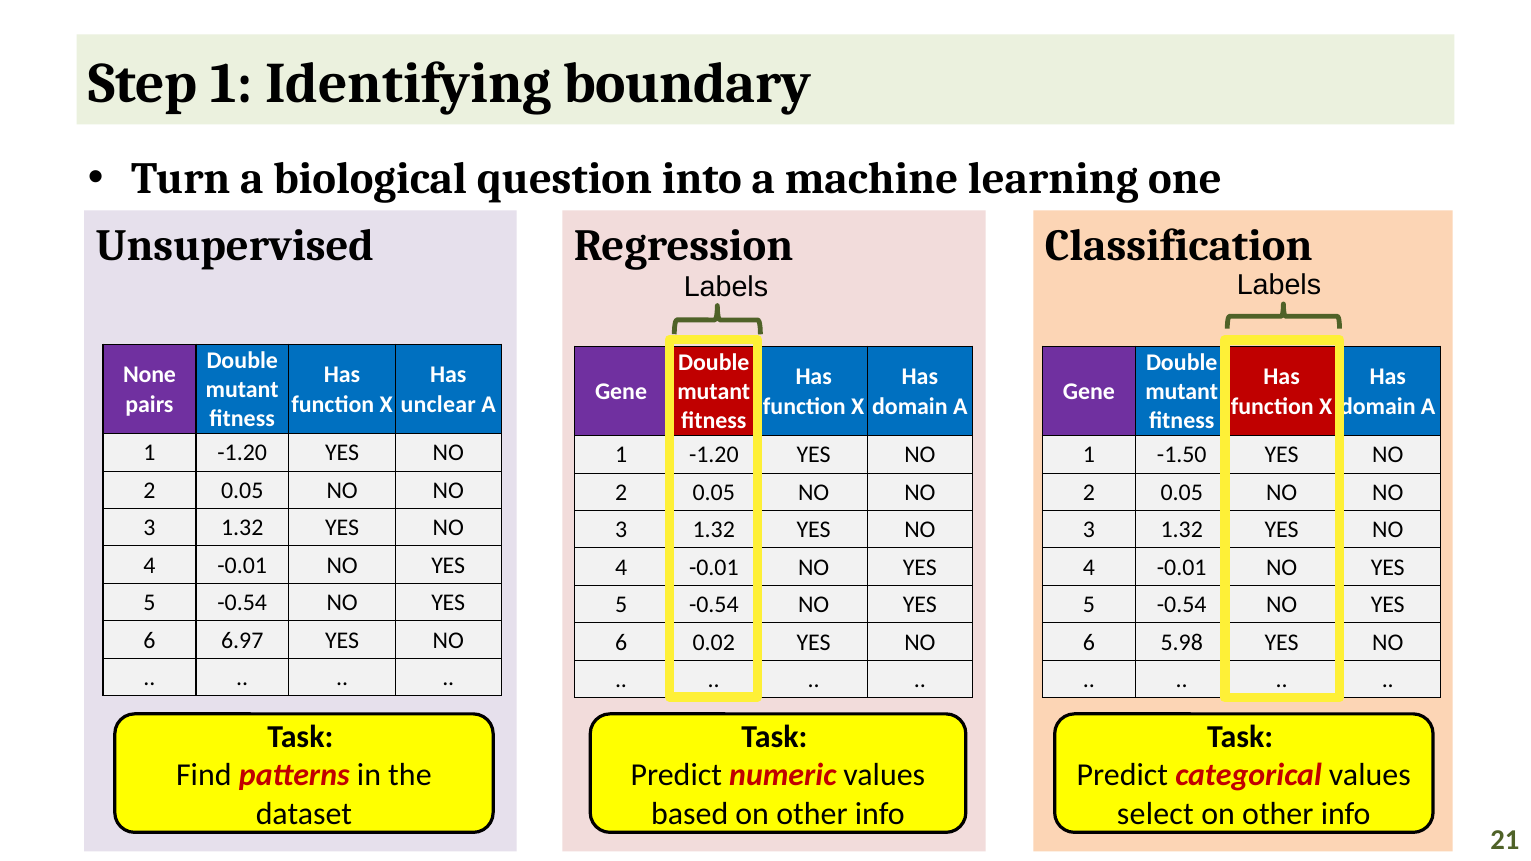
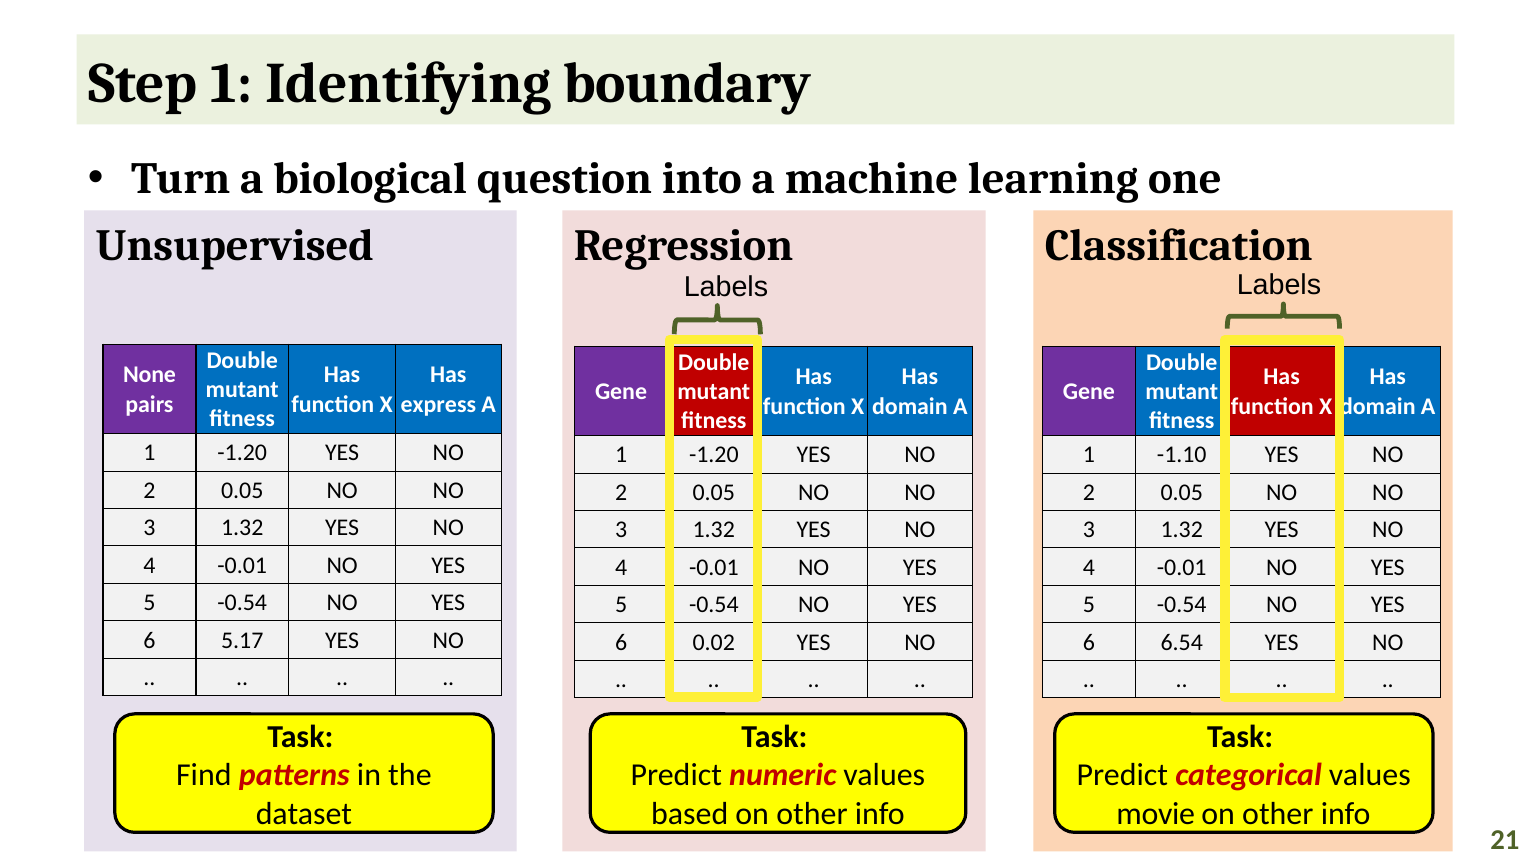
unclear: unclear -> express
-1.50: -1.50 -> -1.10
6.97: 6.97 -> 5.17
5.98: 5.98 -> 6.54
select: select -> movie
